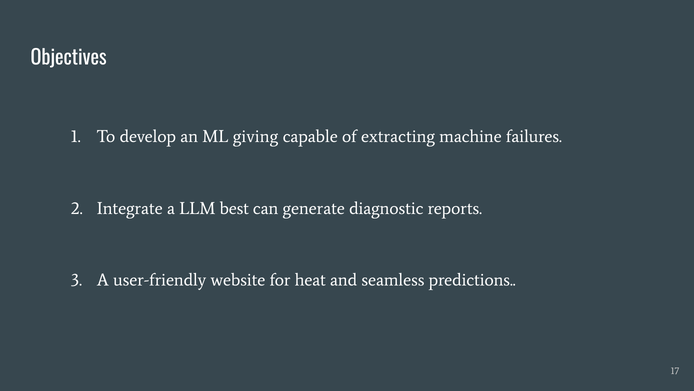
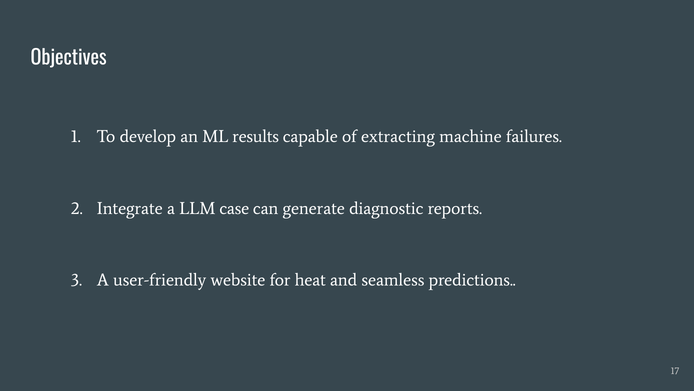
giving: giving -> results
best: best -> case
